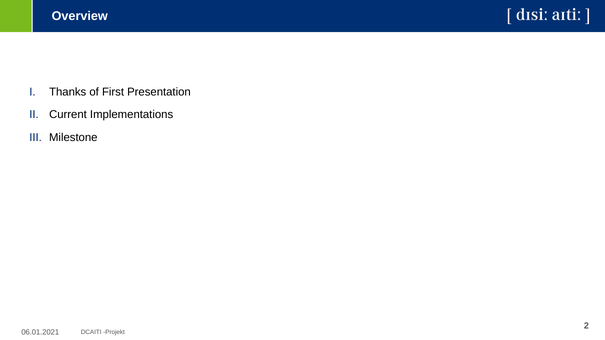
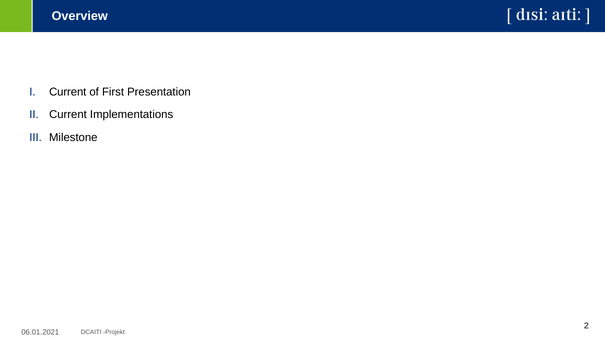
Thanks at (68, 92): Thanks -> Current
